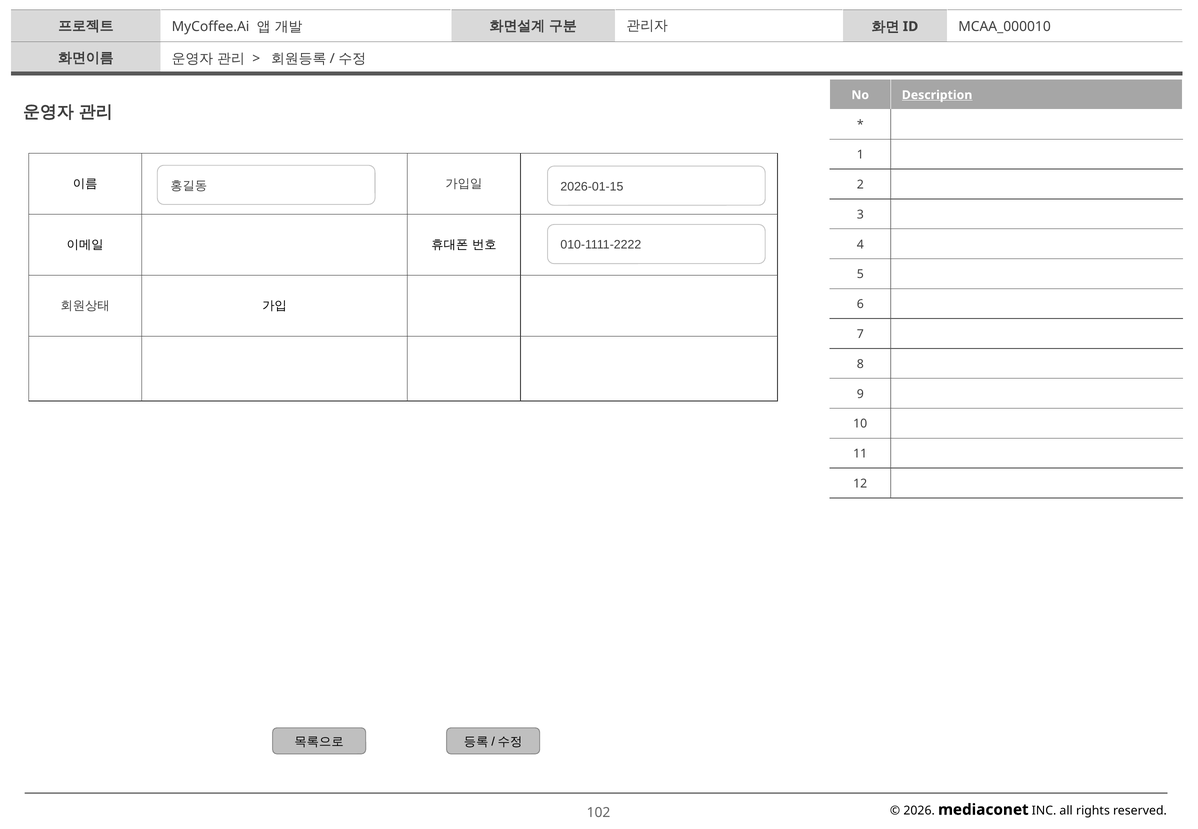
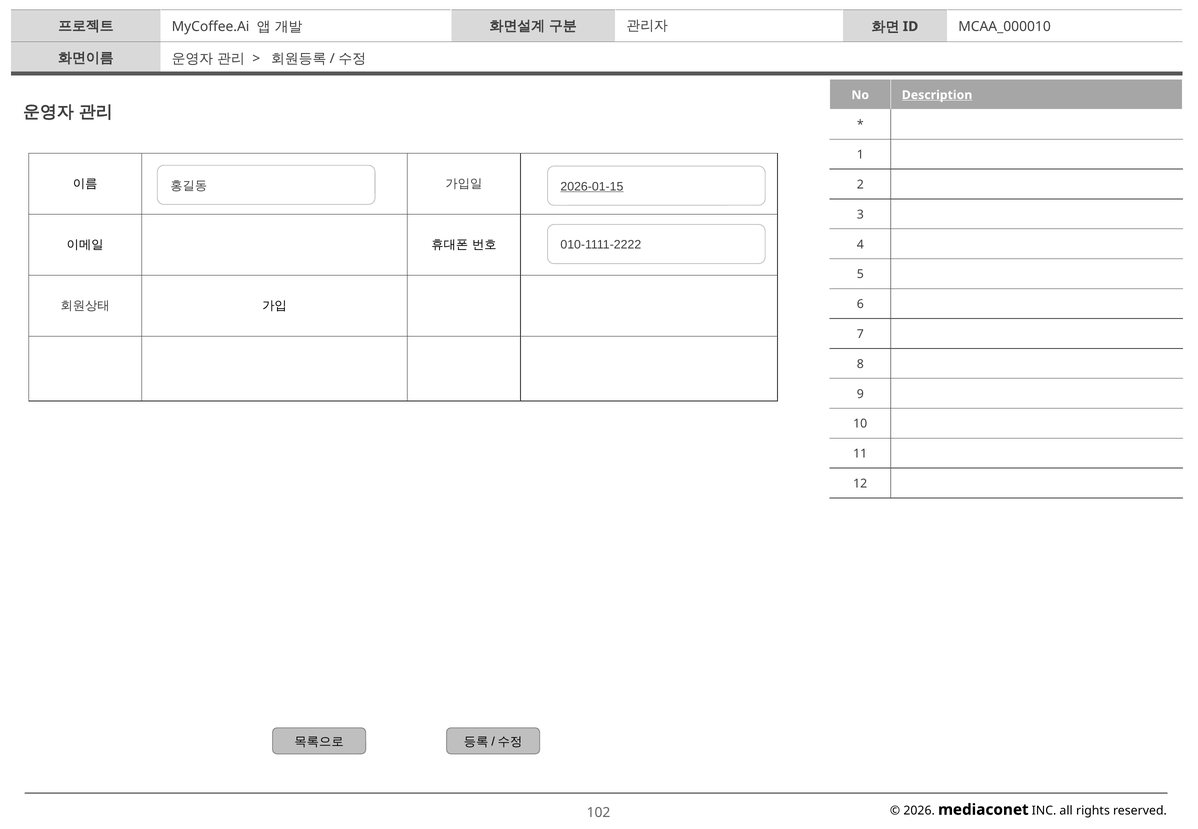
2026-01-15 underline: none -> present
